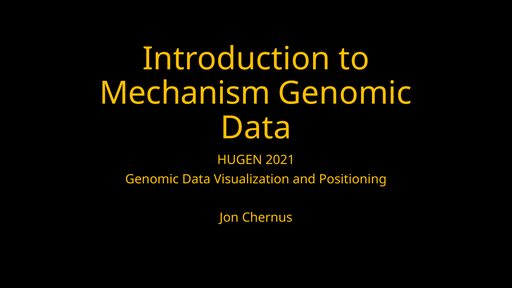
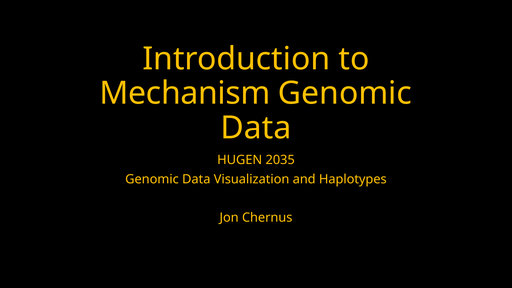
2021: 2021 -> 2035
Positioning: Positioning -> Haplotypes
